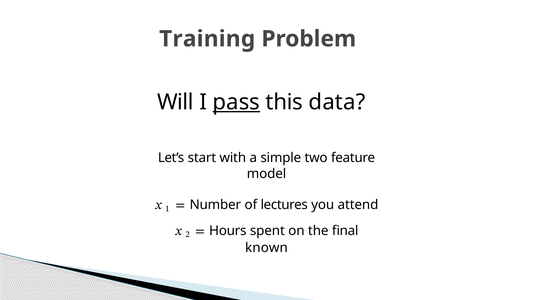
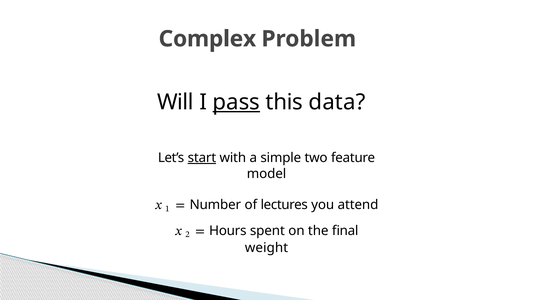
Training: Training -> Complex
start underline: none -> present
known: known -> weight
